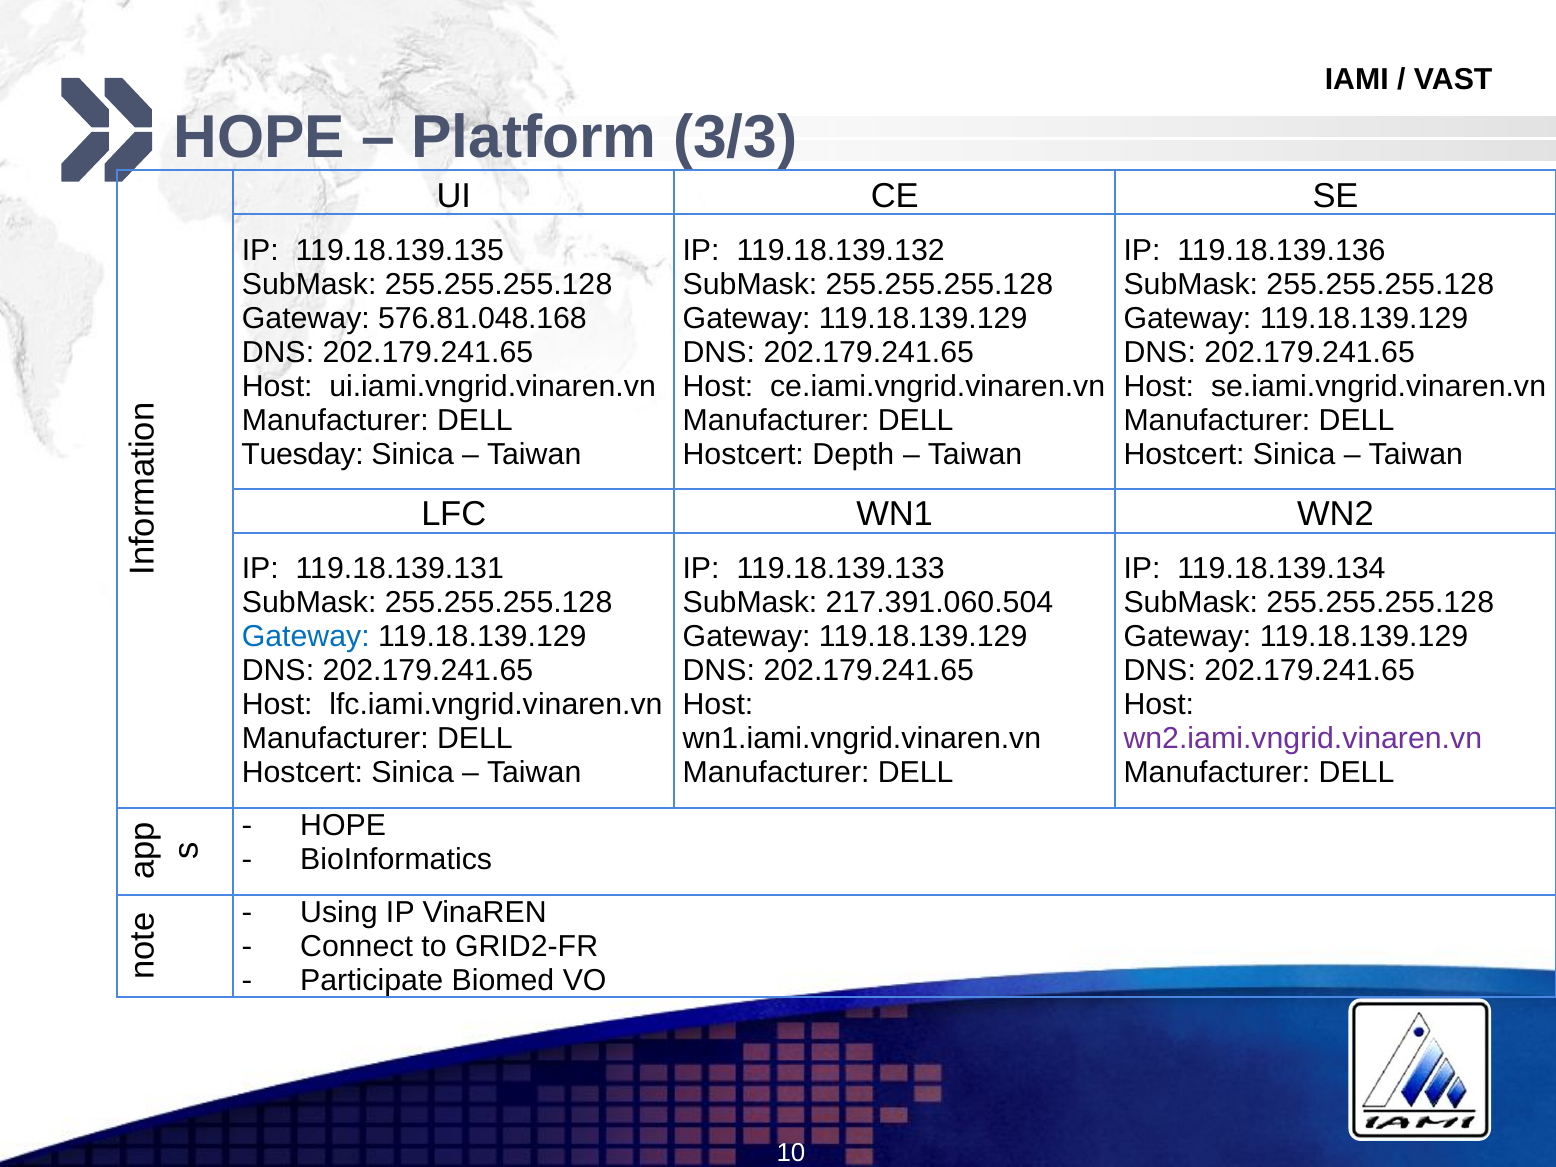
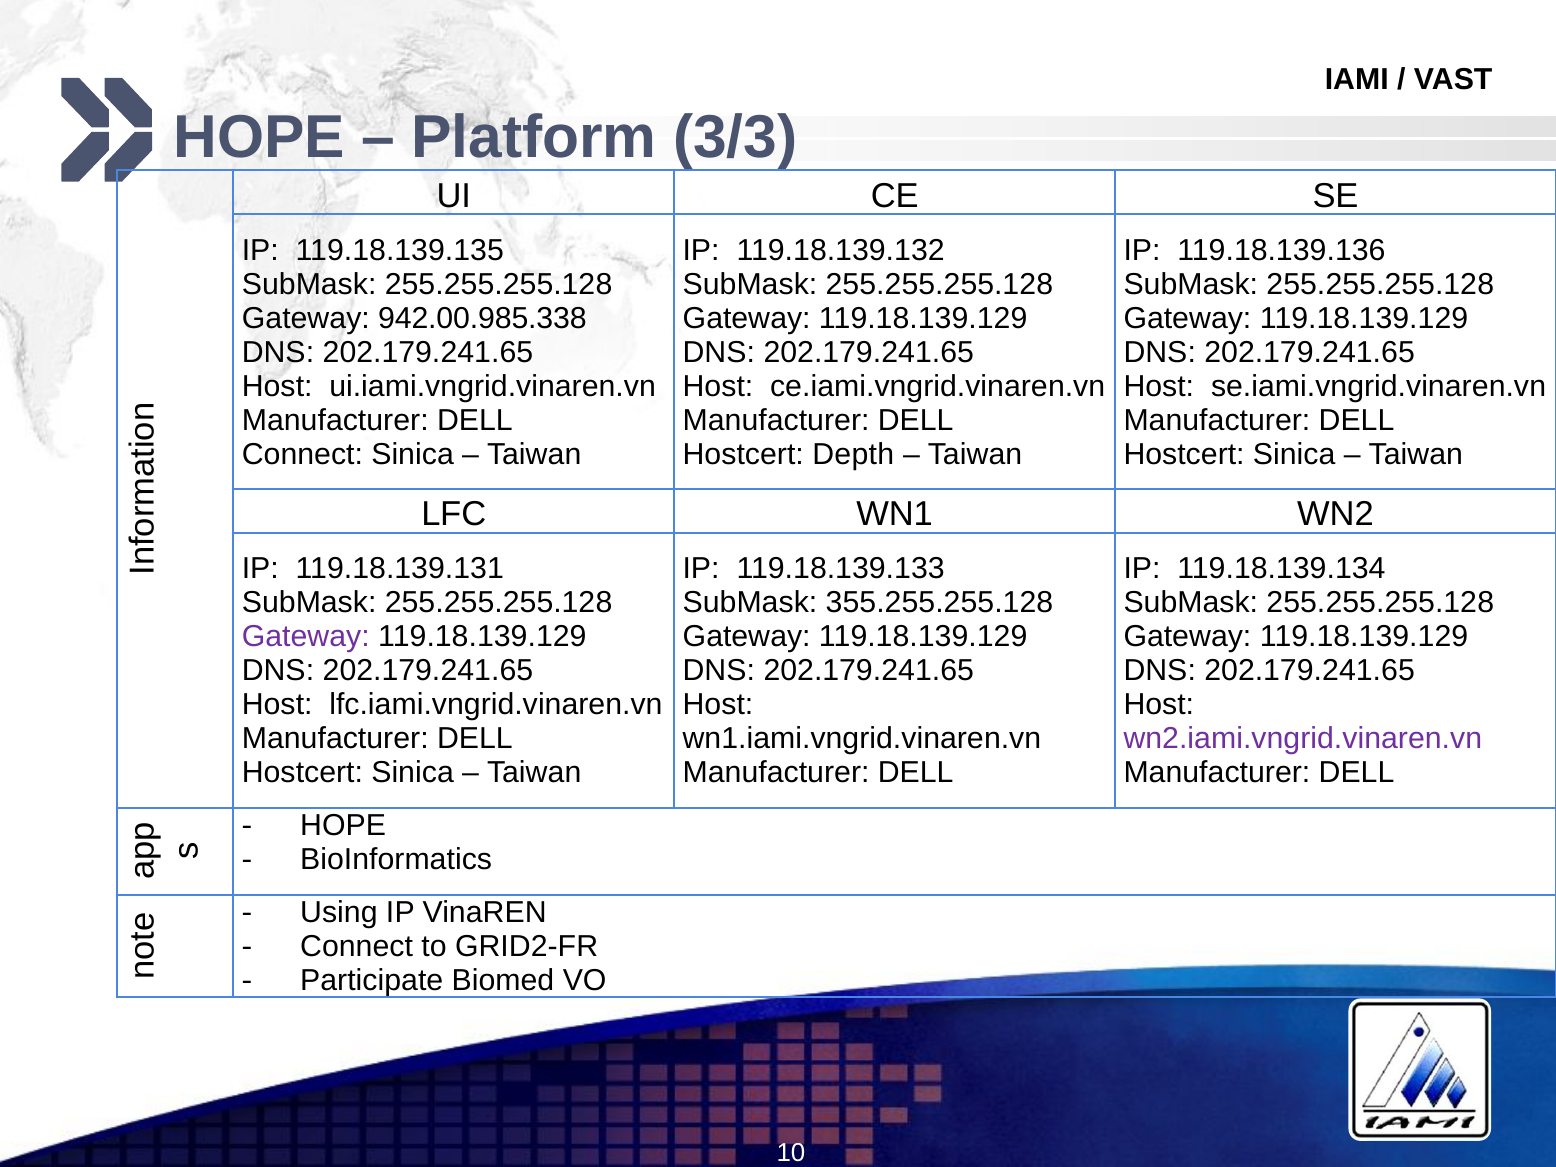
576.81.048.168: 576.81.048.168 -> 942.00.985.338
Tuesday at (303, 454): Tuesday -> Connect
217.391.060.504: 217.391.060.504 -> 355.255.255.128
Gateway at (306, 637) colour: blue -> purple
